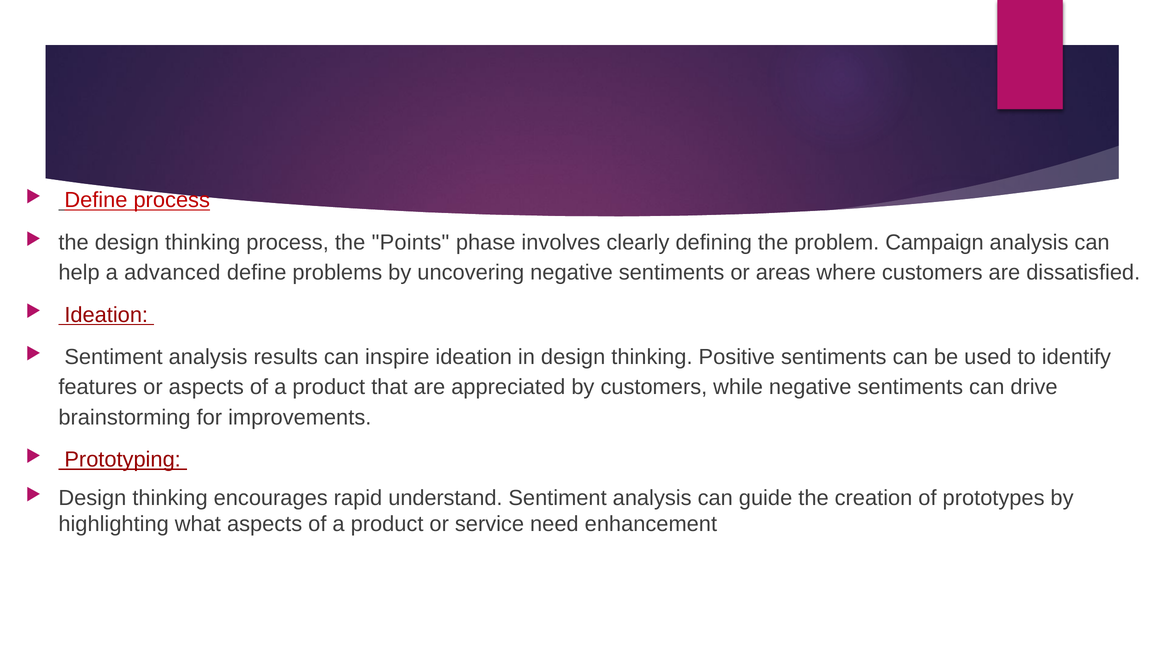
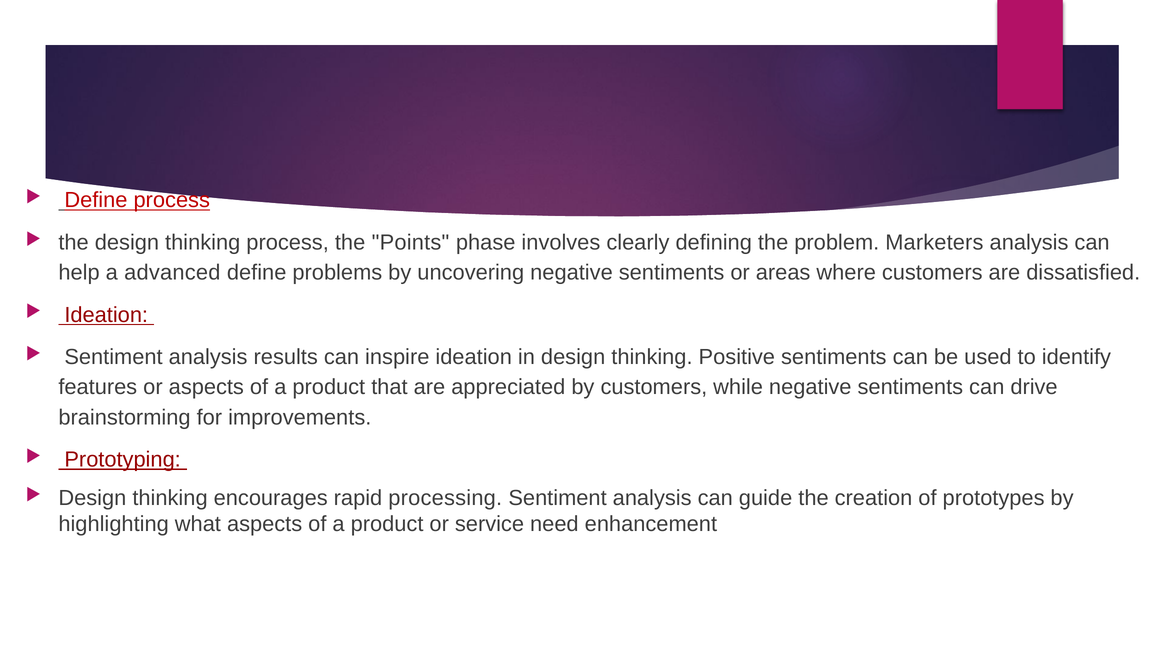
Campaign: Campaign -> Marketers
understand: understand -> processing
